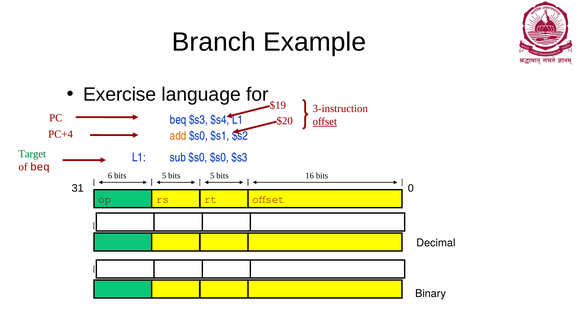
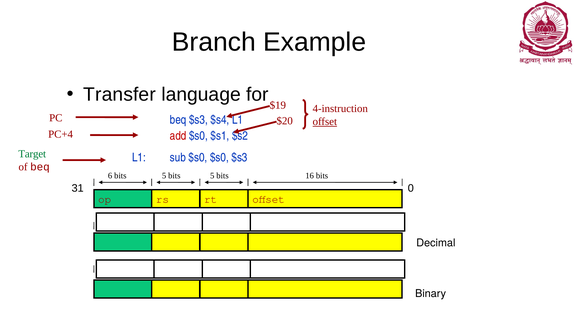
Exercise: Exercise -> Transfer
3-instruction: 3-instruction -> 4-instruction
add colour: orange -> red
